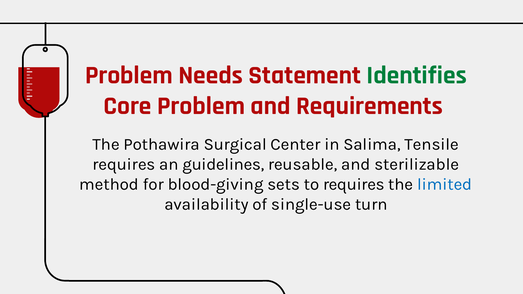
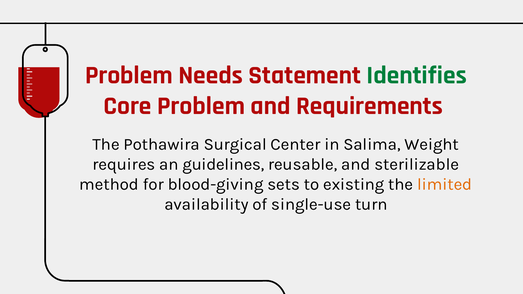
Tensile: Tensile -> Weight
to requires: requires -> existing
limited colour: blue -> orange
